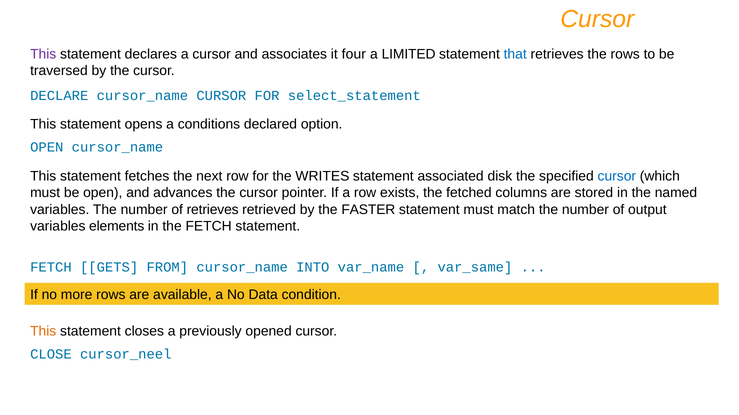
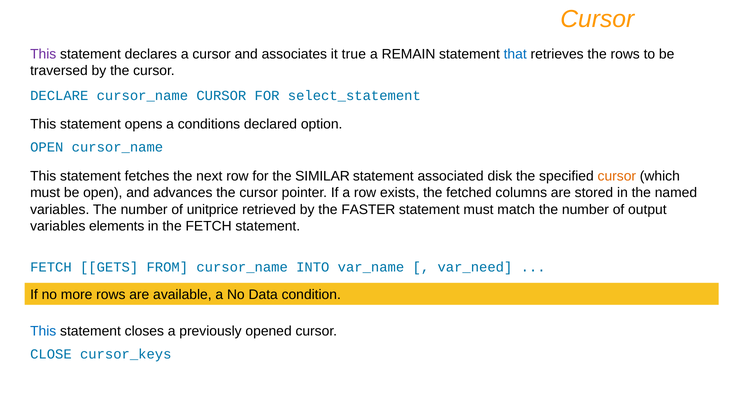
four: four -> true
LIMITED: LIMITED -> REMAIN
WRITES: WRITES -> SIMILAR
cursor at (617, 177) colour: blue -> orange
of retrieves: retrieves -> unitprice
var_same: var_same -> var_need
This at (43, 331) colour: orange -> blue
cursor_neel: cursor_neel -> cursor_keys
